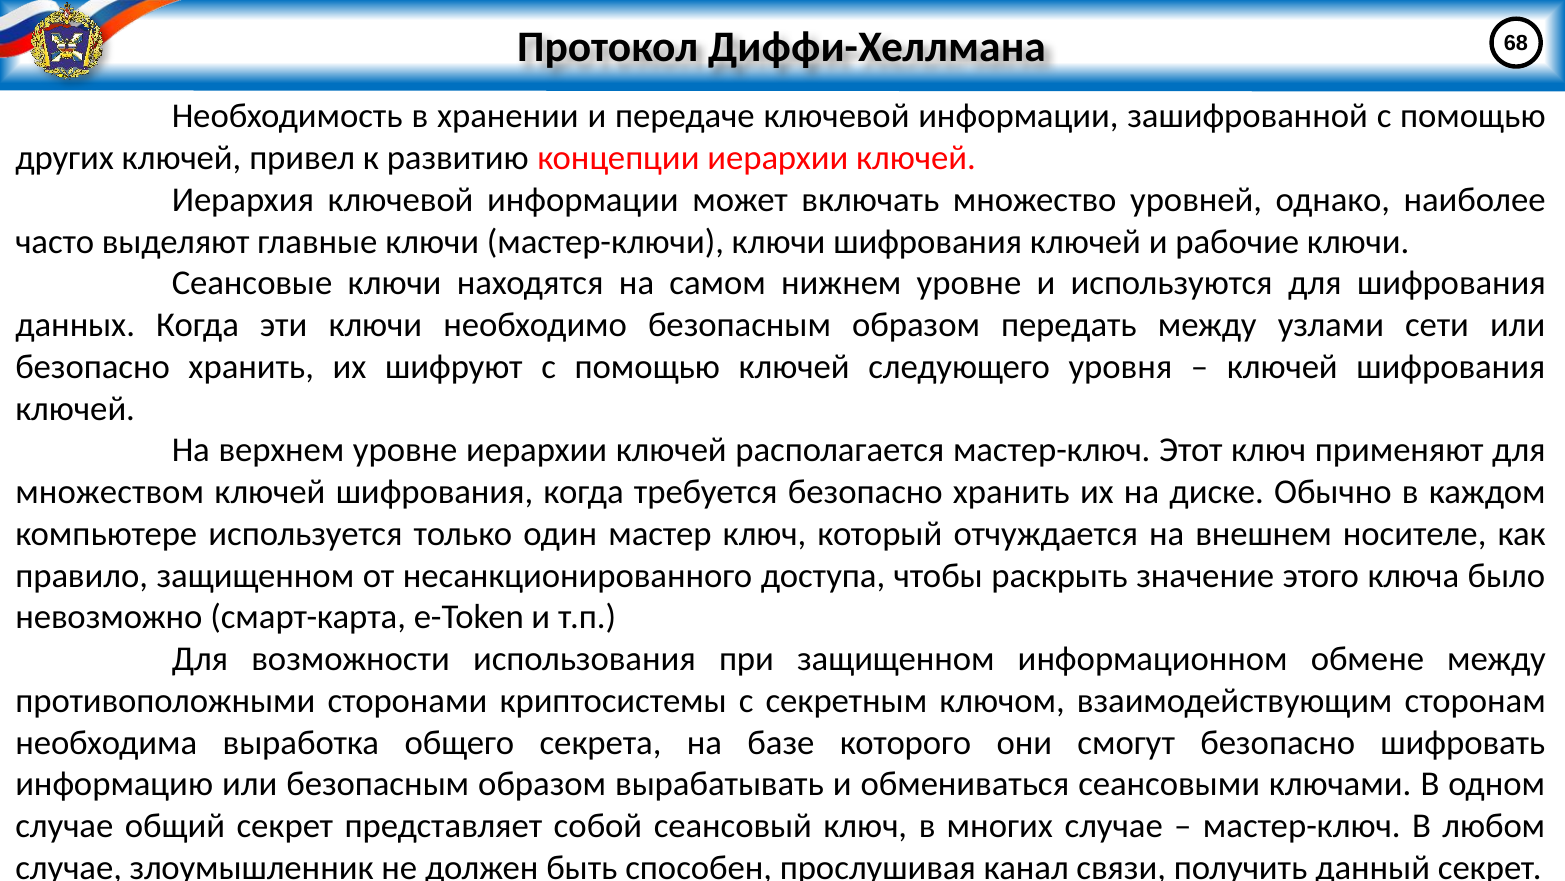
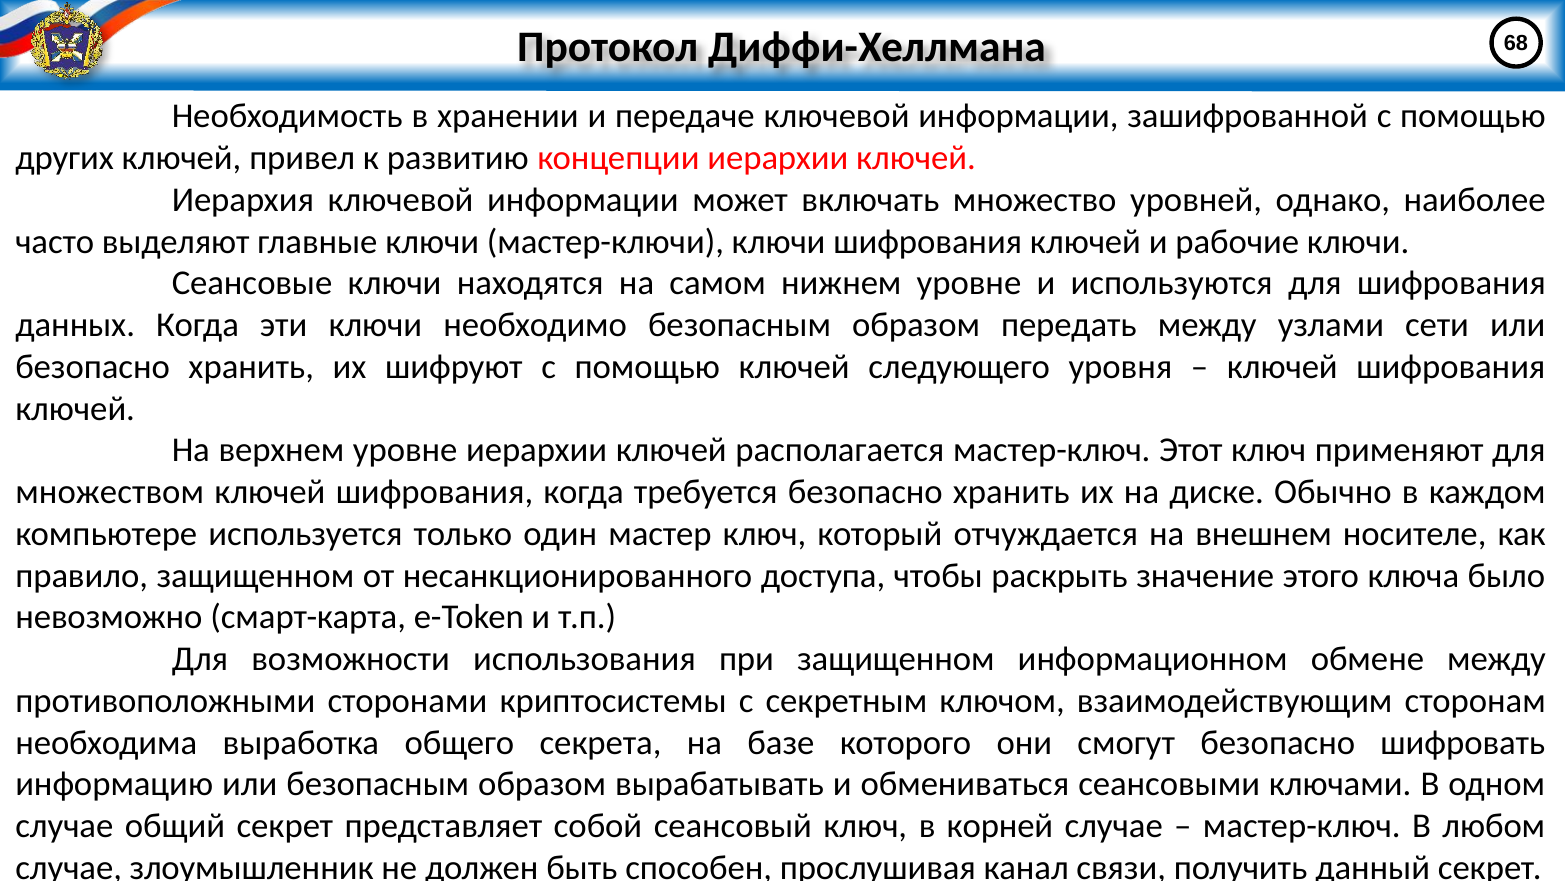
многих: многих -> корней
